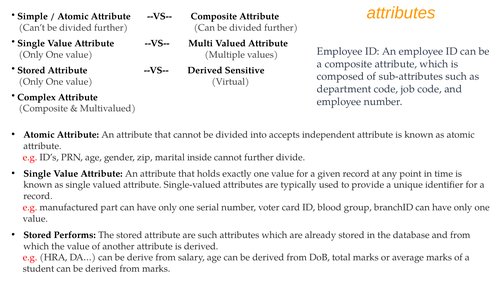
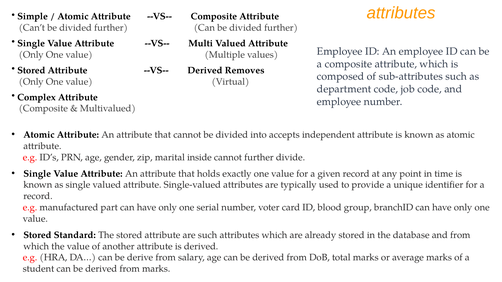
Sensitive: Sensitive -> Removes
Performs: Performs -> Standard
